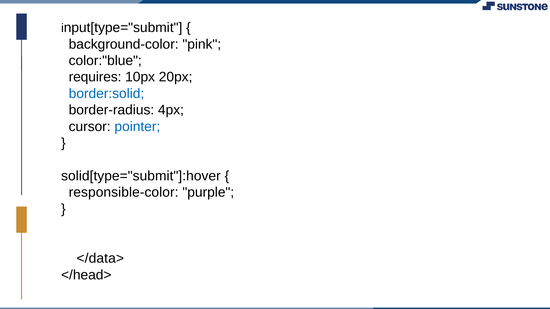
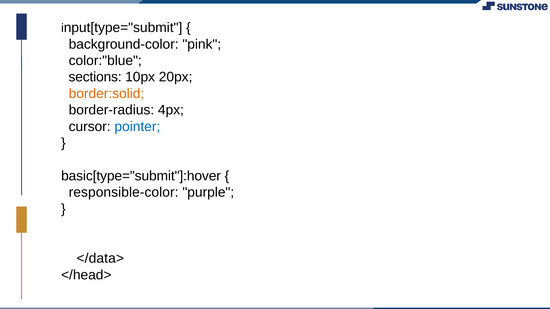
requires: requires -> sections
border:solid colour: blue -> orange
solid[type="submit"]:hover: solid[type="submit"]:hover -> basic[type="submit"]:hover
